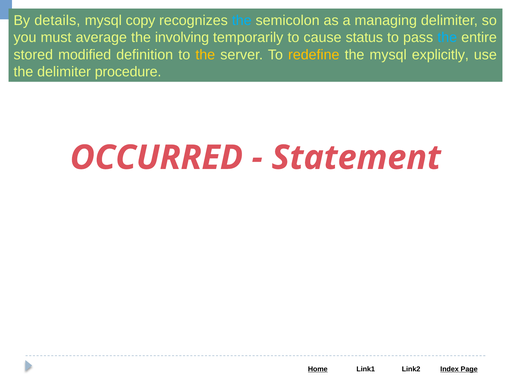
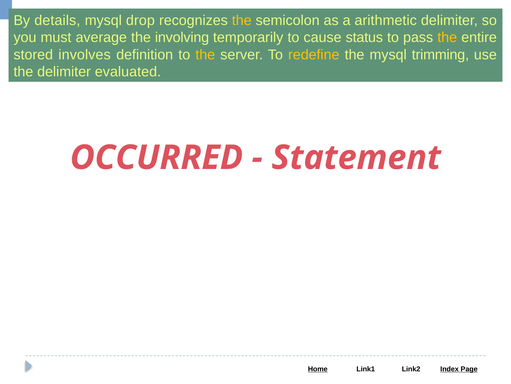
copy: copy -> drop
the at (242, 21) colour: light blue -> yellow
managing: managing -> arithmetic
the at (447, 38) colour: light blue -> yellow
modified: modified -> involves
explicitly: explicitly -> trimming
procedure: procedure -> evaluated
